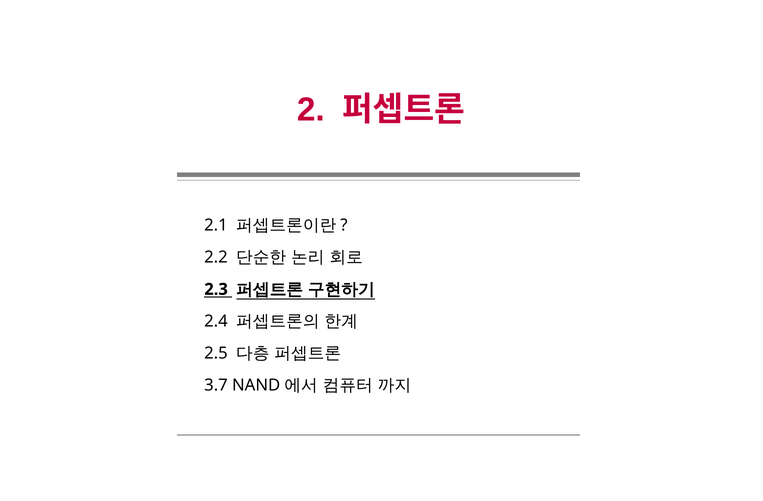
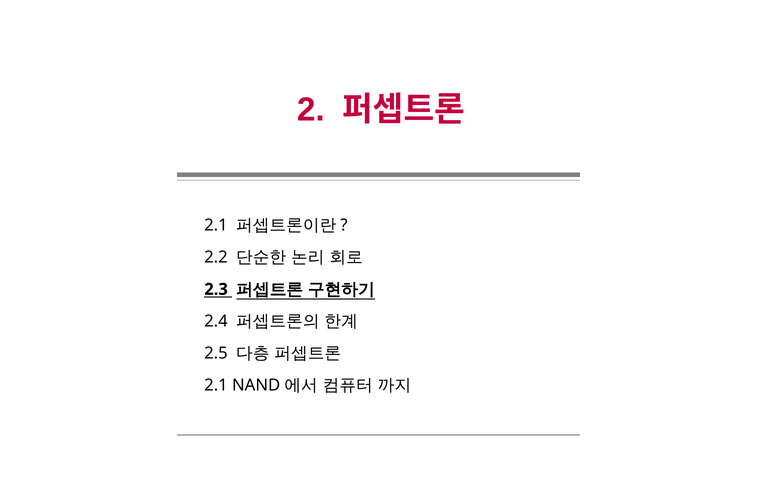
3.7 at (216, 385): 3.7 -> 2.1
